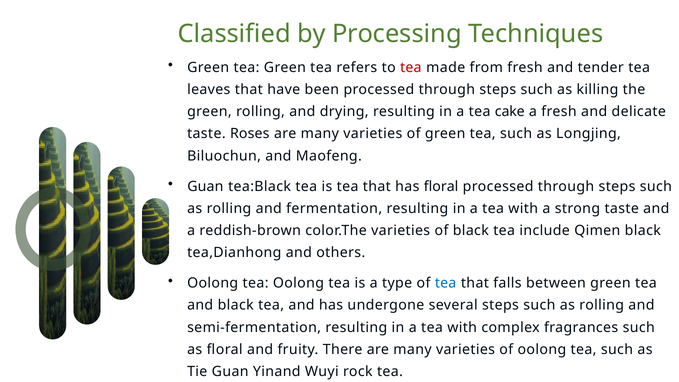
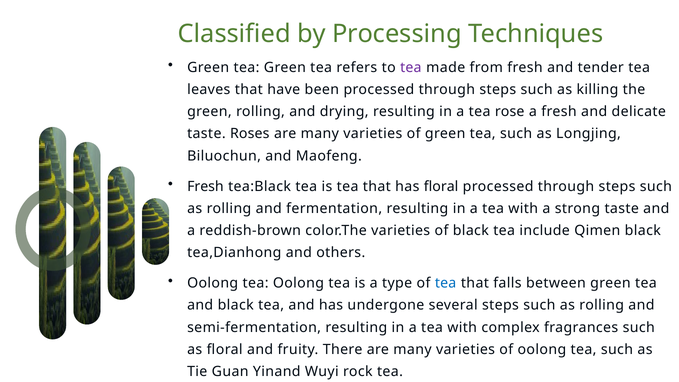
tea at (411, 68) colour: red -> purple
cake: cake -> rose
Guan at (205, 186): Guan -> Fresh
